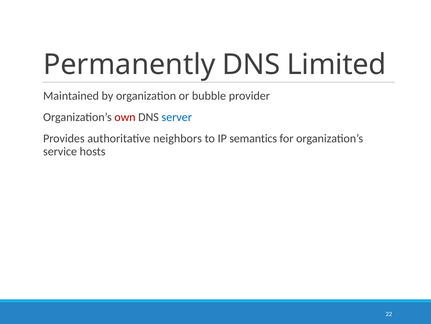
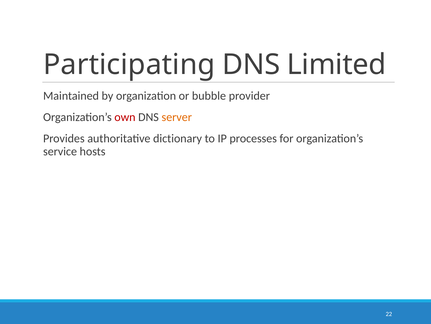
Permanently: Permanently -> Participating
server colour: blue -> orange
neighbors: neighbors -> dictionary
semantics: semantics -> processes
